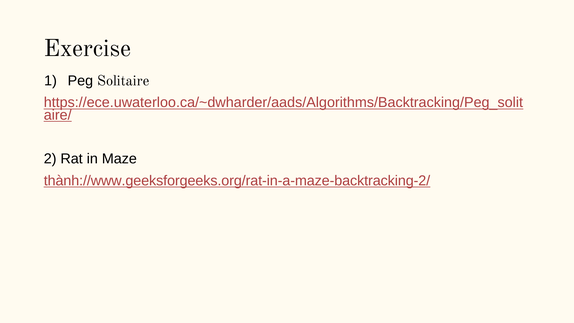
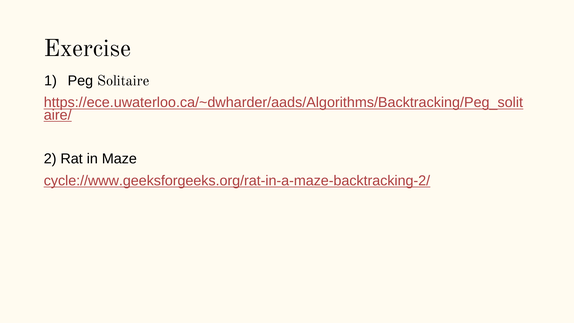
thành://www.geeksforgeeks.org/rat-in-a-maze-backtracking-2/: thành://www.geeksforgeeks.org/rat-in-a-maze-backtracking-2/ -> cycle://www.geeksforgeeks.org/rat-in-a-maze-backtracking-2/
